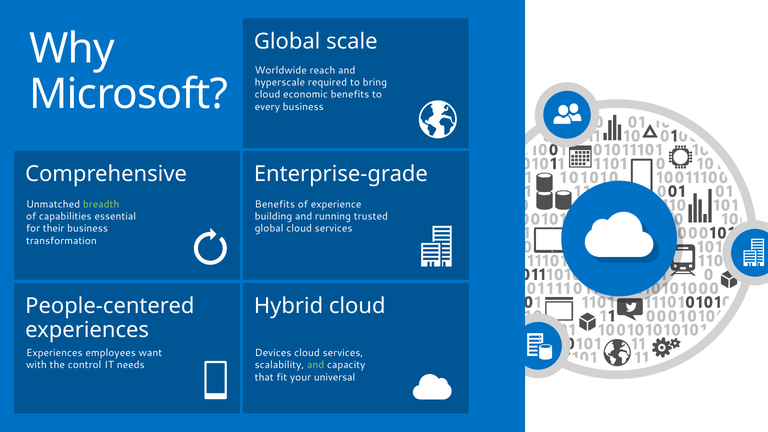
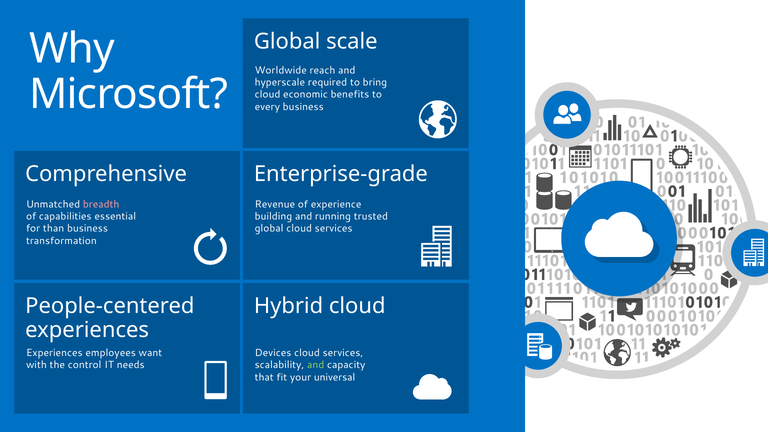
breadth colour: light green -> pink
Benefits at (275, 204): Benefits -> Revenue
their: their -> than
